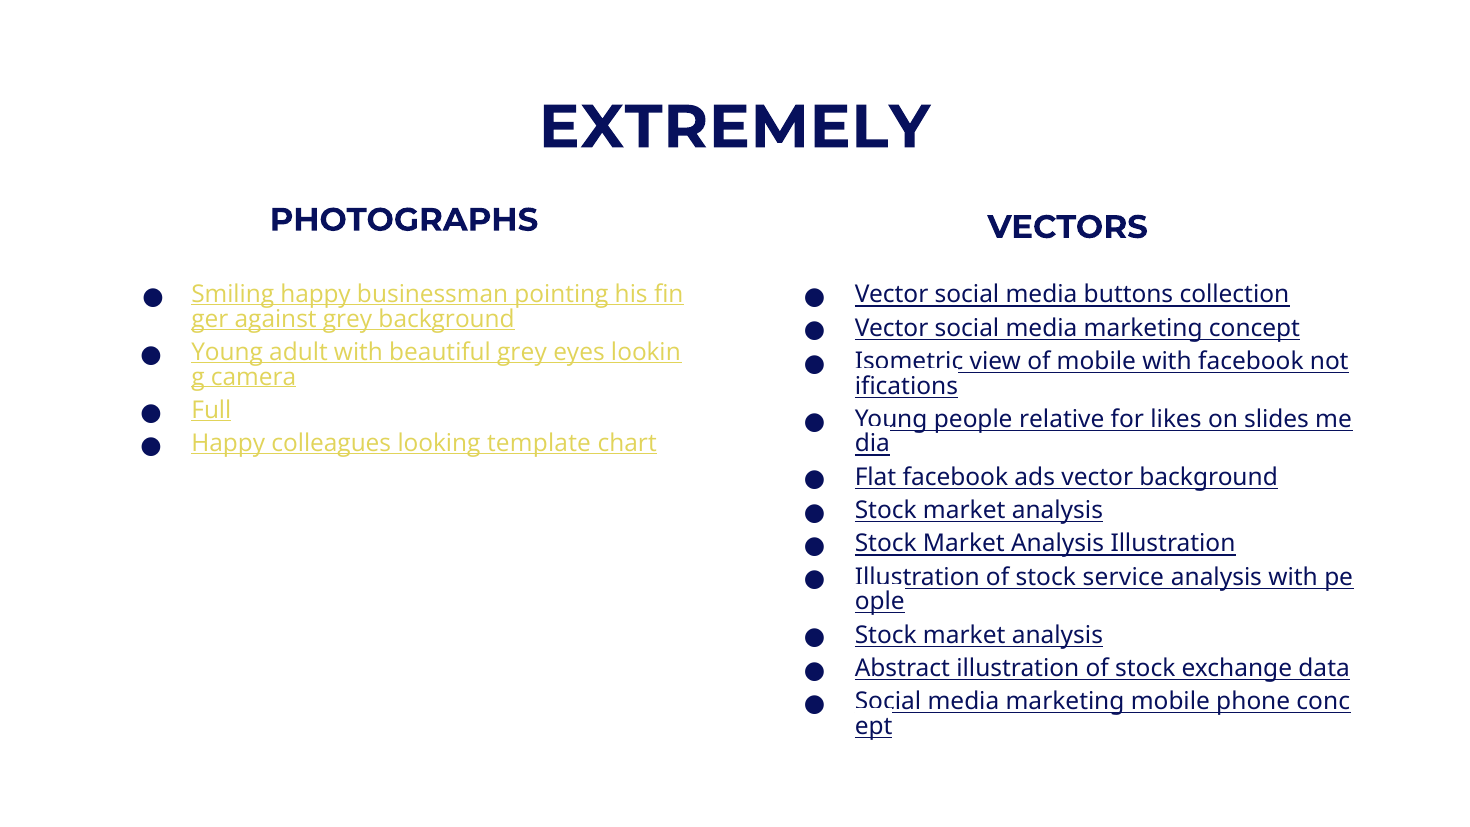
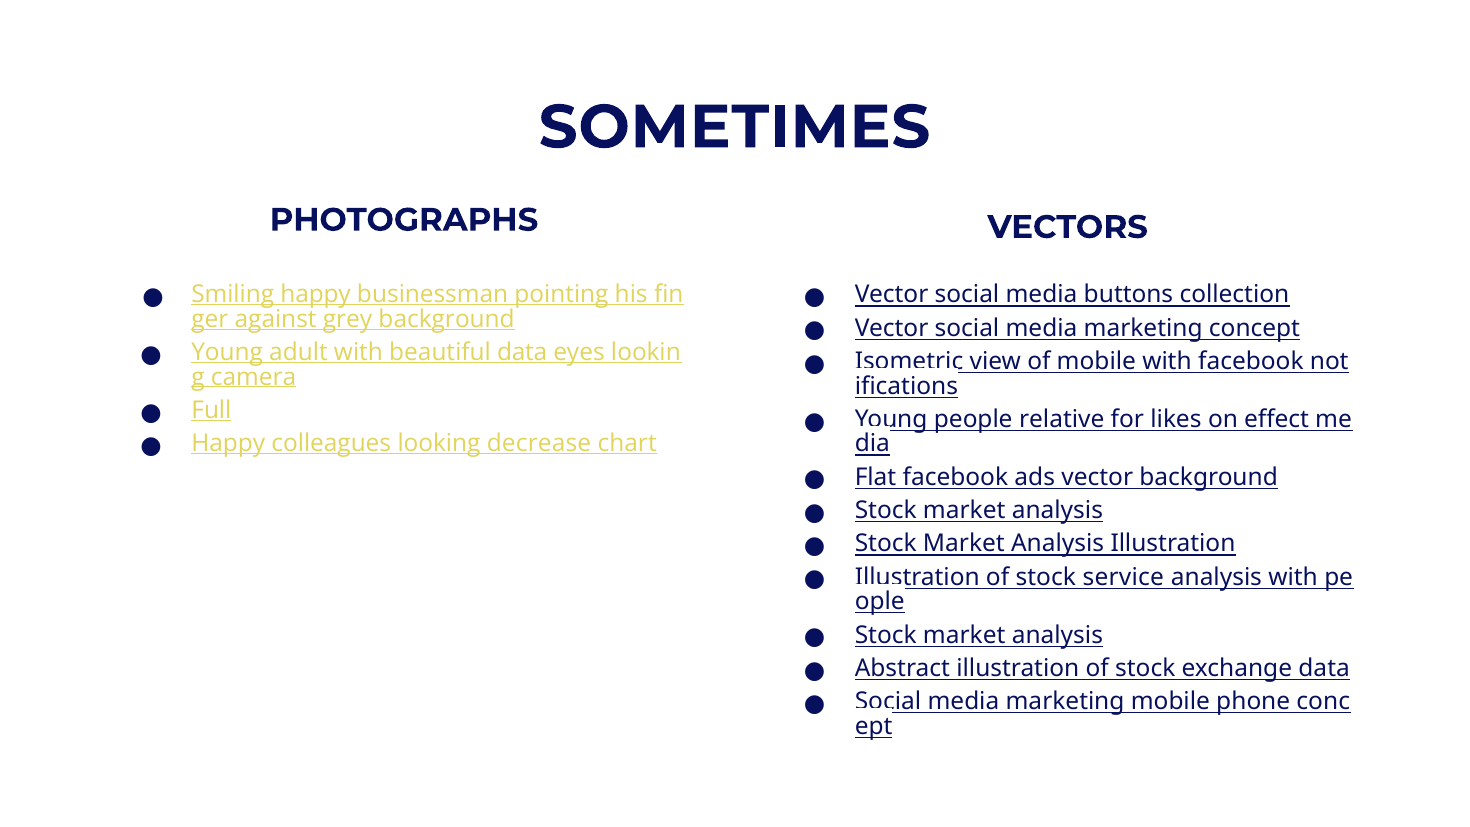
EXTREMELY: EXTREMELY -> SOMETIMES
beautiful grey: grey -> data
slides: slides -> effect
template: template -> decrease
